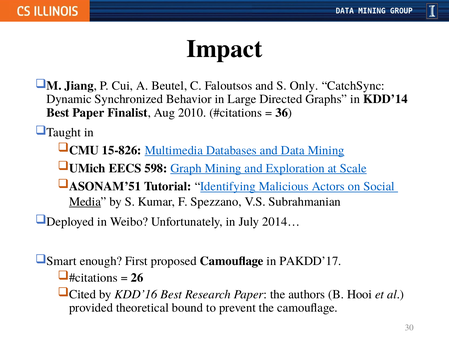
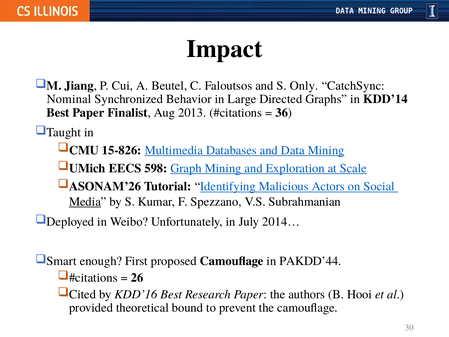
Dynamic: Dynamic -> Nominal
2010: 2010 -> 2013
ASONAM’51: ASONAM’51 -> ASONAM’26
PAKDD’17: PAKDD’17 -> PAKDD’44
